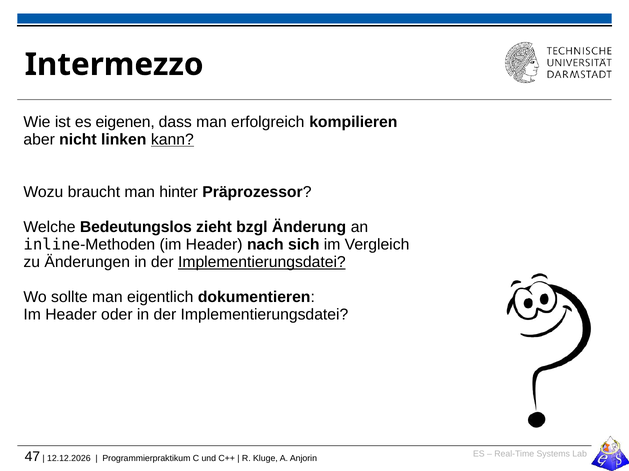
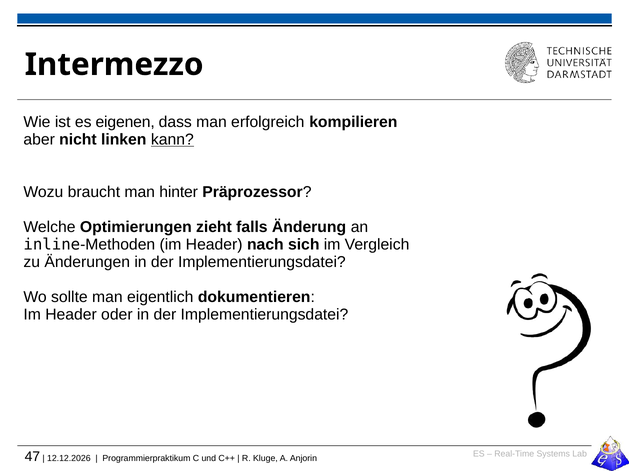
Bedeutungslos: Bedeutungslos -> Optimierungen
bzgl: bzgl -> falls
Implementierungsdatei at (262, 263) underline: present -> none
